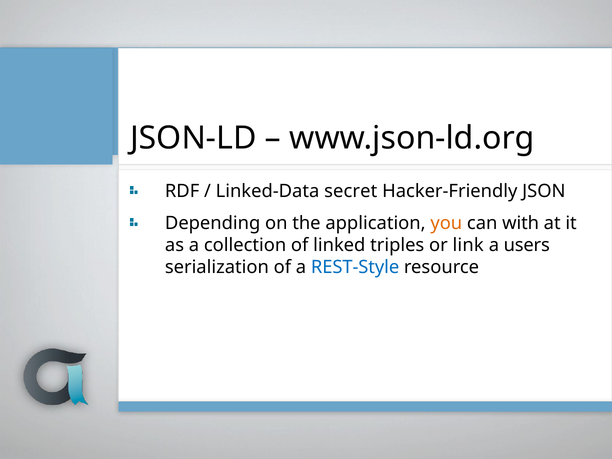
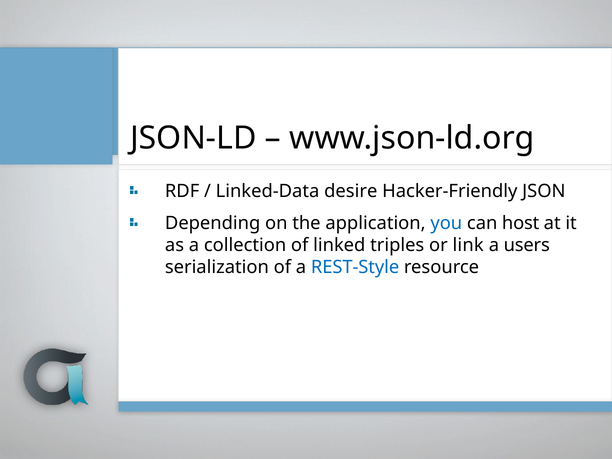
secret: secret -> desire
you colour: orange -> blue
with: with -> host
